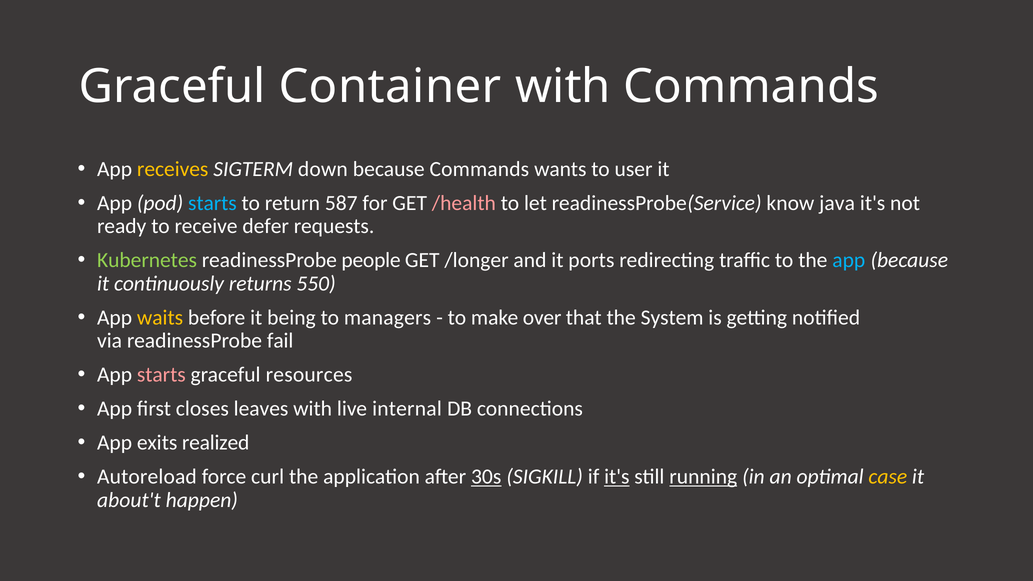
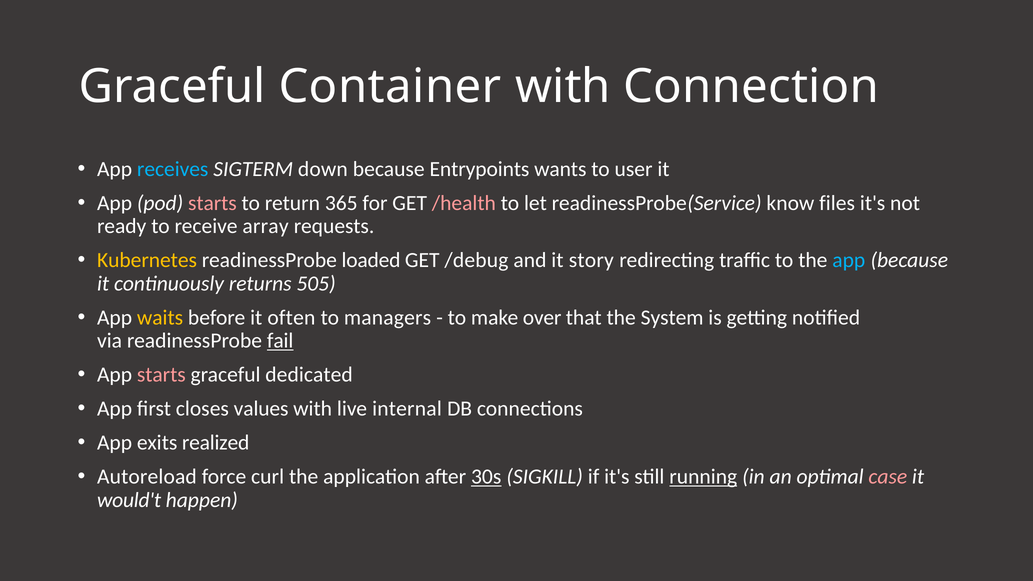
with Commands: Commands -> Connection
receives colour: yellow -> light blue
because Commands: Commands -> Entrypoints
starts at (212, 203) colour: light blue -> pink
587: 587 -> 365
java: java -> files
defer: defer -> array
Kubernetes colour: light green -> yellow
people: people -> loaded
/longer: /longer -> /debug
ports: ports -> story
550: 550 -> 505
being: being -> often
fail underline: none -> present
resources: resources -> dedicated
leaves: leaves -> values
it's at (617, 477) underline: present -> none
case colour: yellow -> pink
about't: about't -> would't
